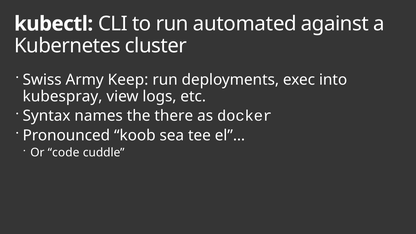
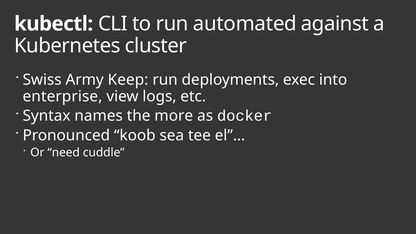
kubespray: kubespray -> enterprise
there: there -> more
code: code -> need
